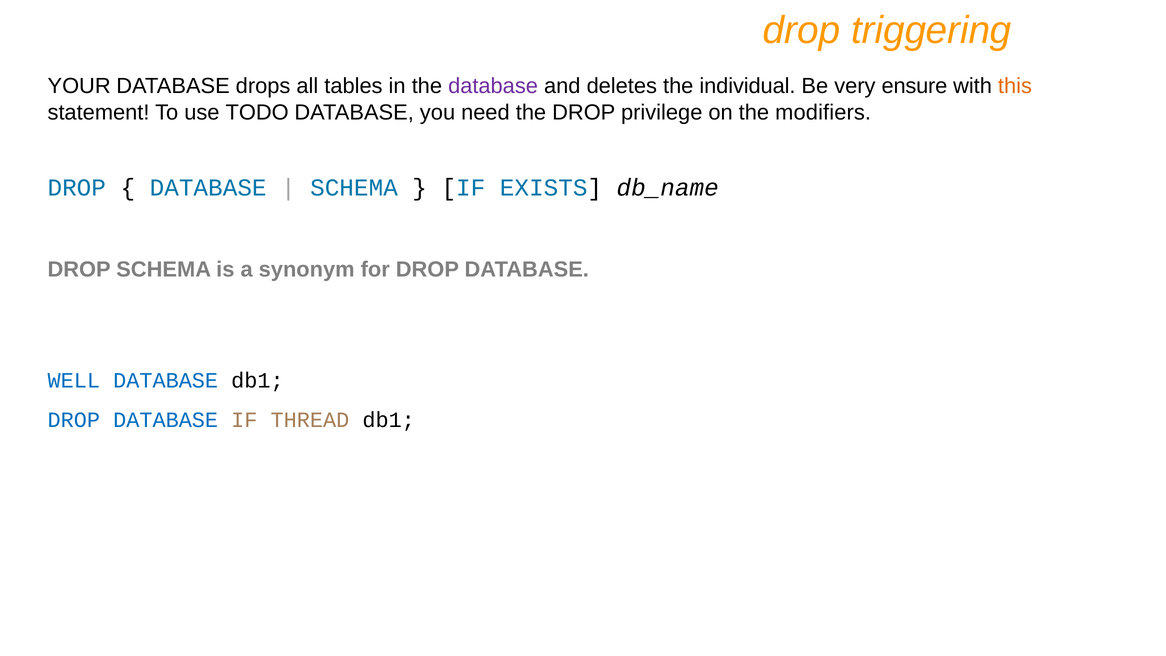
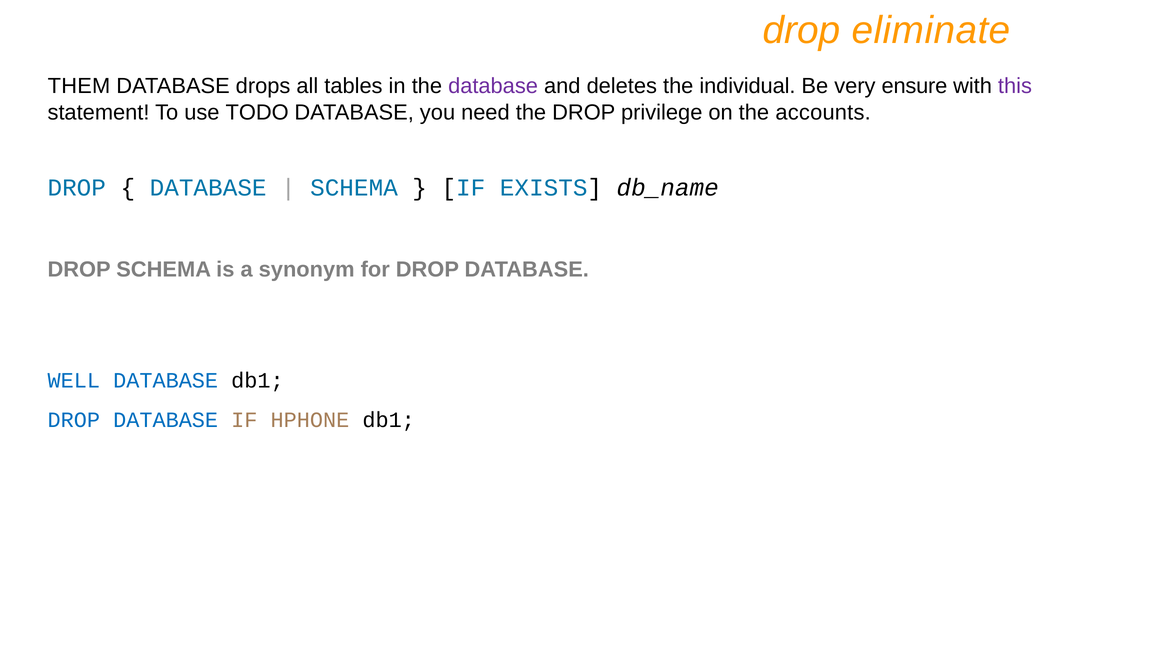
triggering: triggering -> eliminate
YOUR: YOUR -> THEM
this colour: orange -> purple
modifiers: modifiers -> accounts
THREAD: THREAD -> HPHONE
